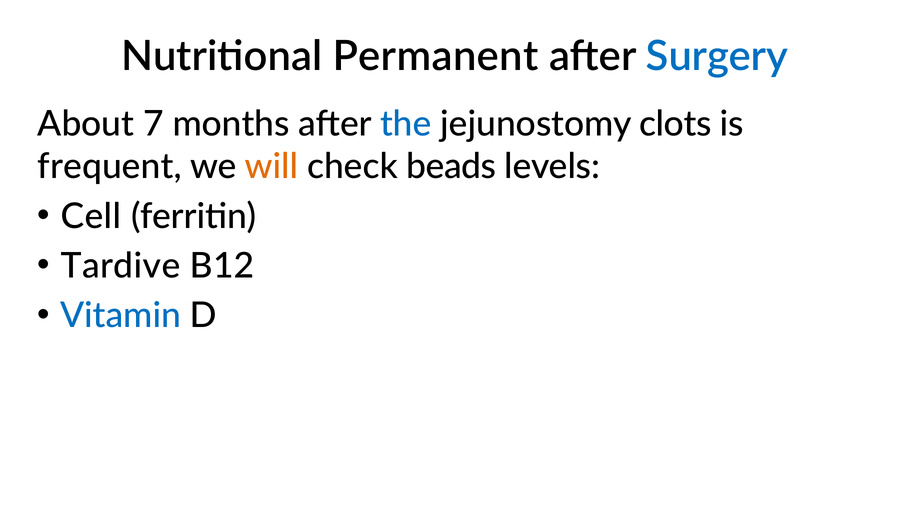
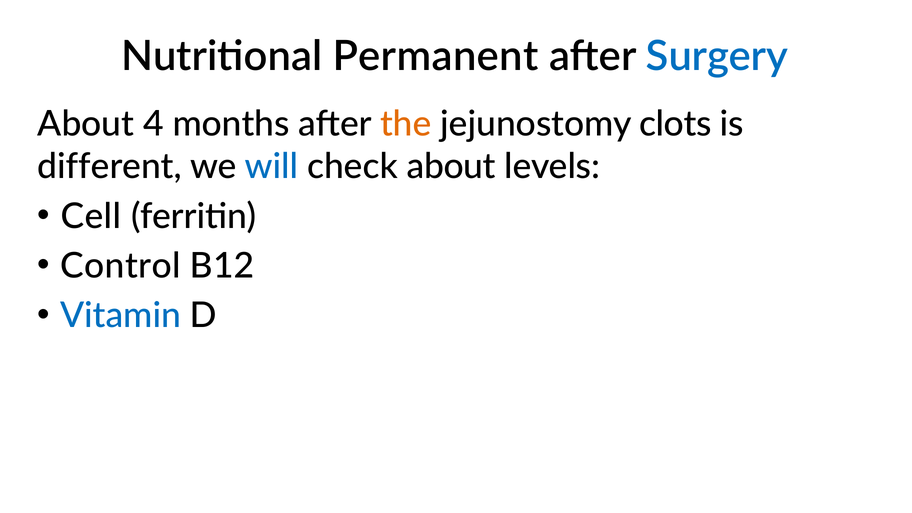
7: 7 -> 4
the colour: blue -> orange
frequent: frequent -> different
will colour: orange -> blue
check beads: beads -> about
Tardive: Tardive -> Control
